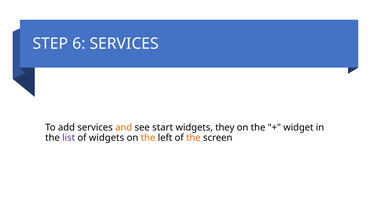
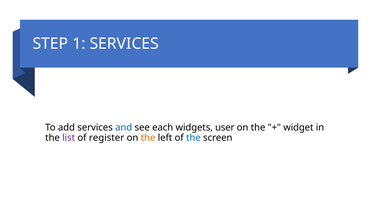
6: 6 -> 1
and colour: orange -> blue
start: start -> each
they: they -> user
of widgets: widgets -> register
the at (193, 138) colour: orange -> blue
